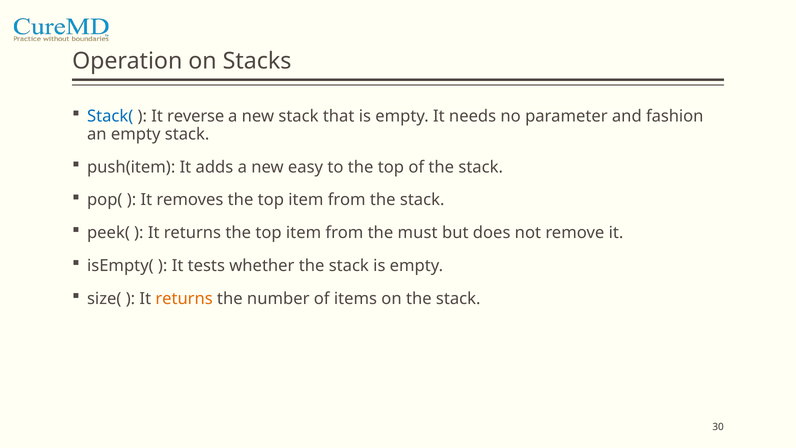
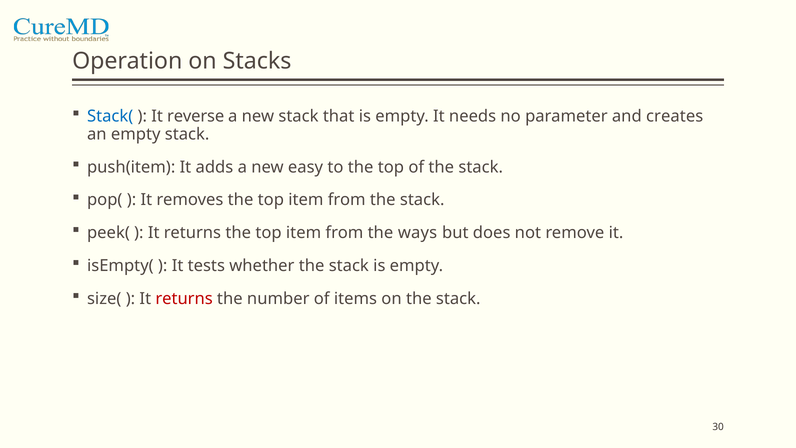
fashion: fashion -> creates
must: must -> ways
returns at (184, 298) colour: orange -> red
